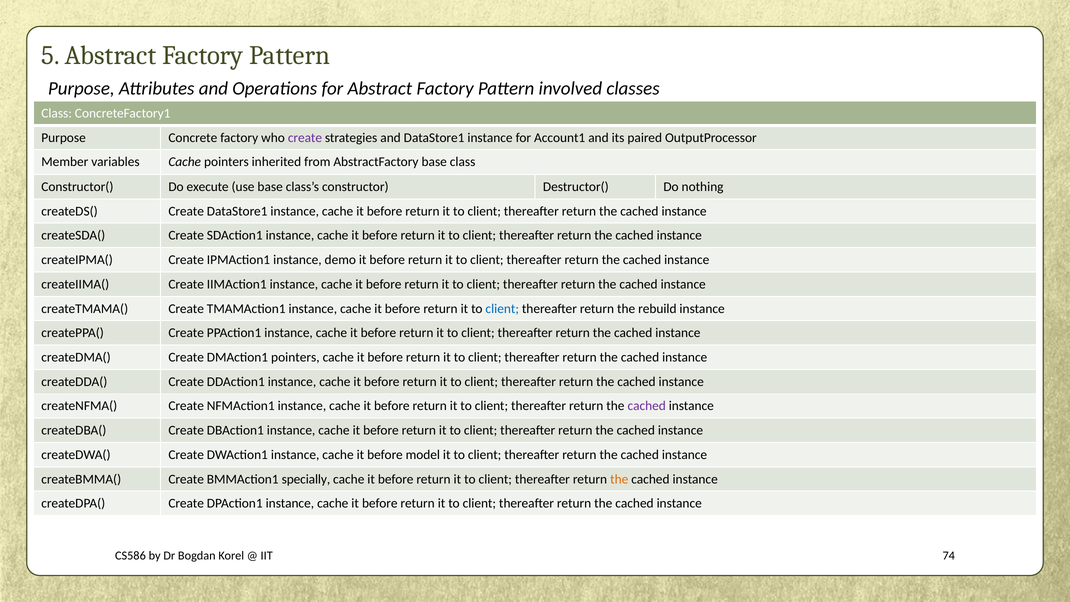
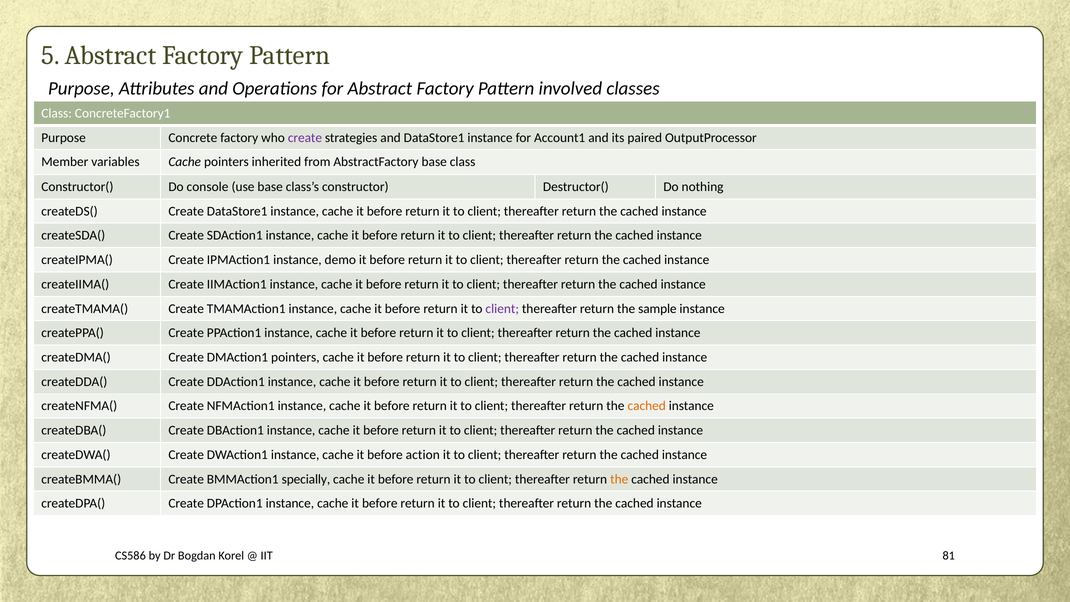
execute: execute -> console
client at (502, 309) colour: blue -> purple
rebuild: rebuild -> sample
cached at (647, 406) colour: purple -> orange
model: model -> action
74: 74 -> 81
